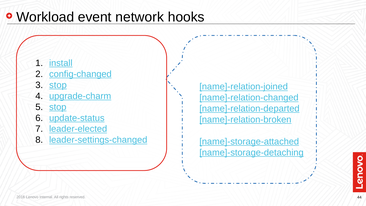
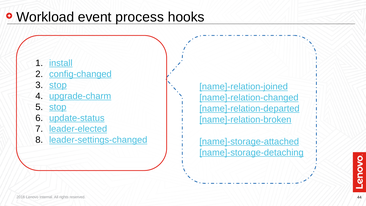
network: network -> process
